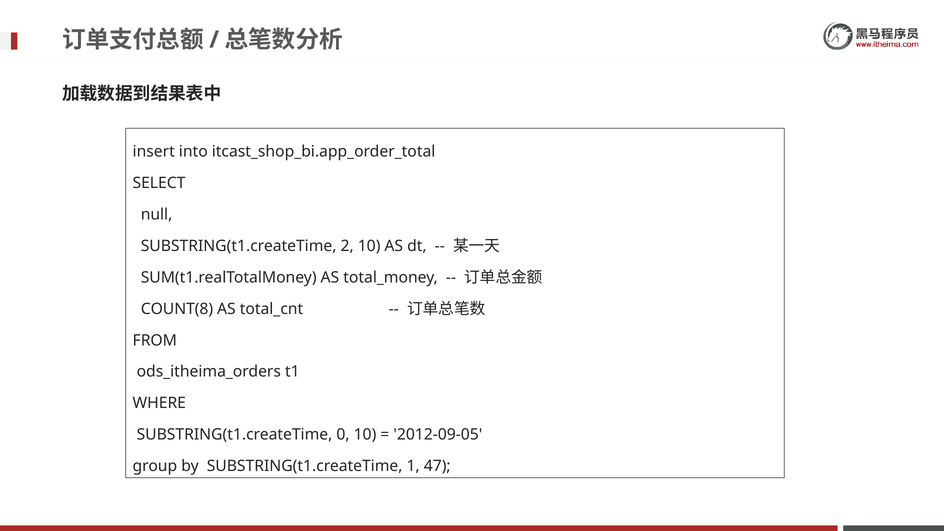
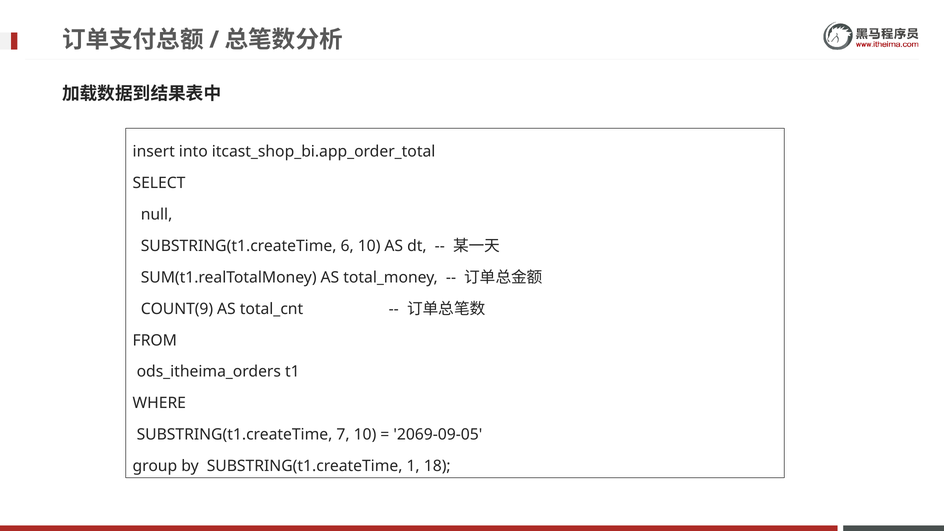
2: 2 -> 6
COUNT(8: COUNT(8 -> COUNT(9
0: 0 -> 7
2012-09-05: 2012-09-05 -> 2069-09-05
47: 47 -> 18
